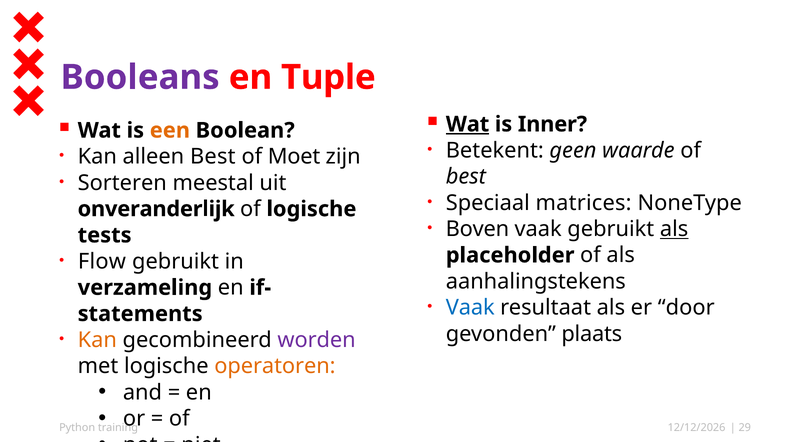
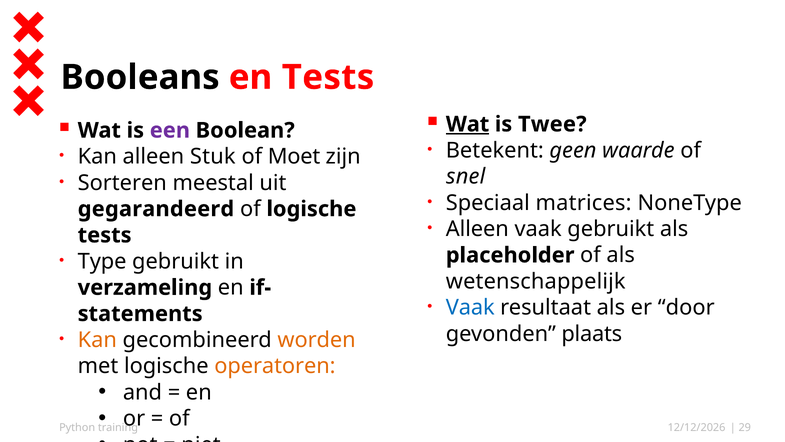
Booleans colour: purple -> black
en Tuple: Tuple -> Tests
Inner: Inner -> Twee
een colour: orange -> purple
alleen Best: Best -> Stuk
best at (466, 176): best -> snel
onveranderlijk: onveranderlijk -> gegarandeerd
Boven at (477, 229): Boven -> Alleen
als at (674, 229) underline: present -> none
Flow: Flow -> Type
aanhalingstekens: aanhalingstekens -> wetenschappelijk
worden colour: purple -> orange
